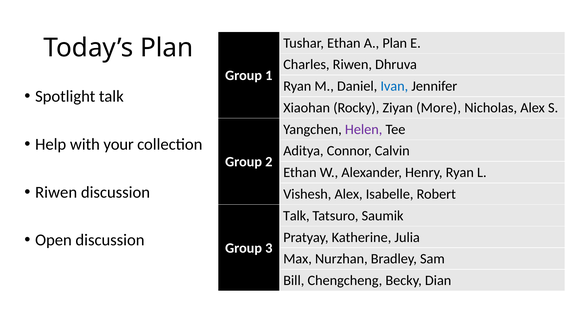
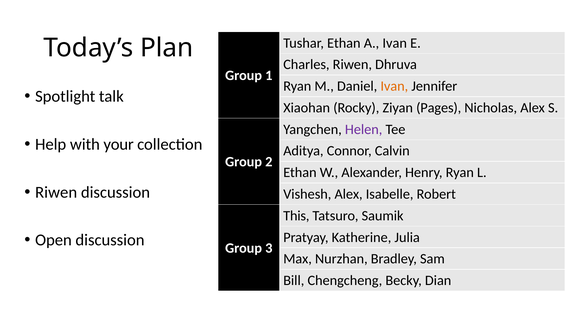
A Plan: Plan -> Ivan
Ivan at (394, 86) colour: blue -> orange
More: More -> Pages
Talk at (296, 215): Talk -> This
